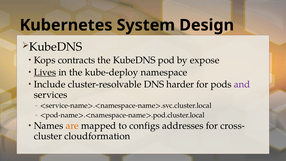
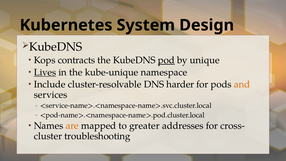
pod underline: none -> present
expose: expose -> unique
kube-deploy: kube-deploy -> kube-unique
and colour: purple -> orange
configs: configs -> greater
cloudformation: cloudformation -> troubleshooting
